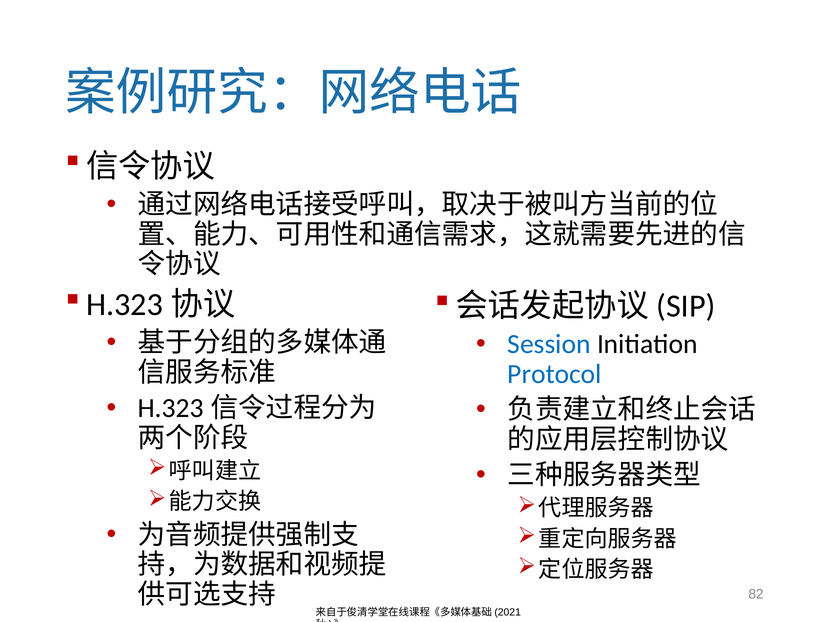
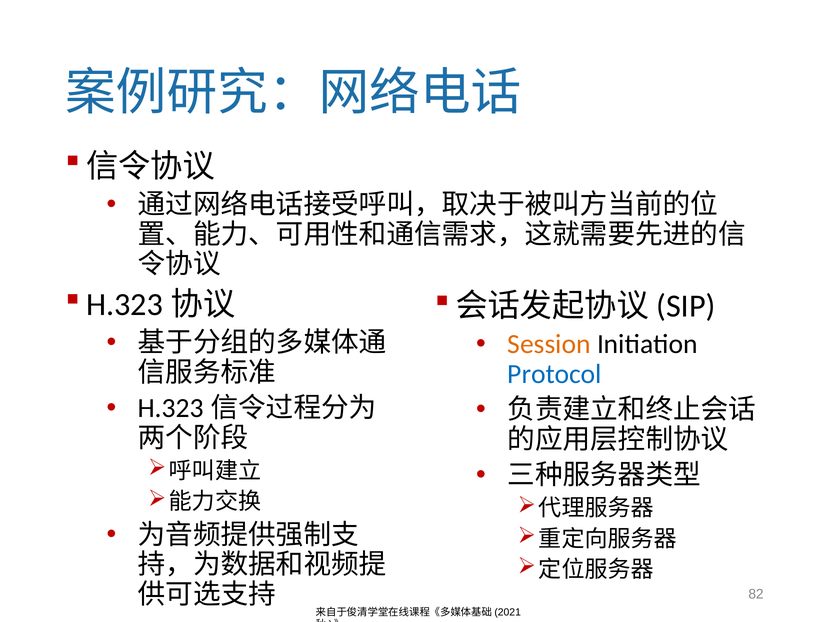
Session colour: blue -> orange
